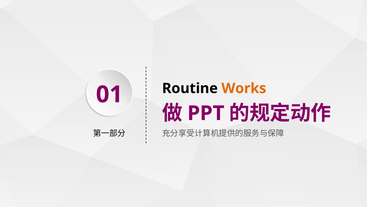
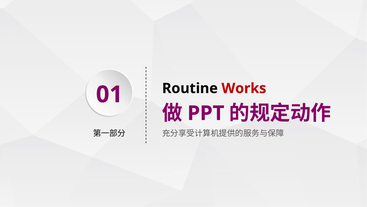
Works colour: orange -> red
